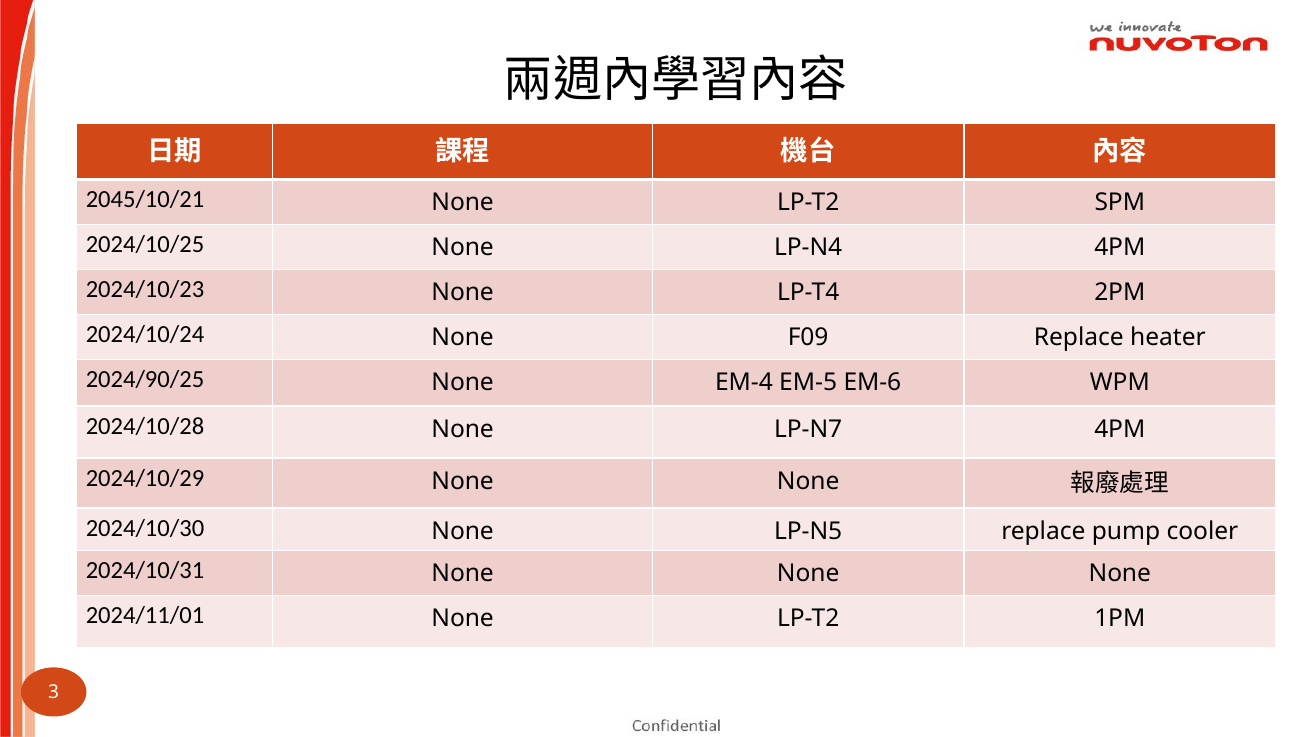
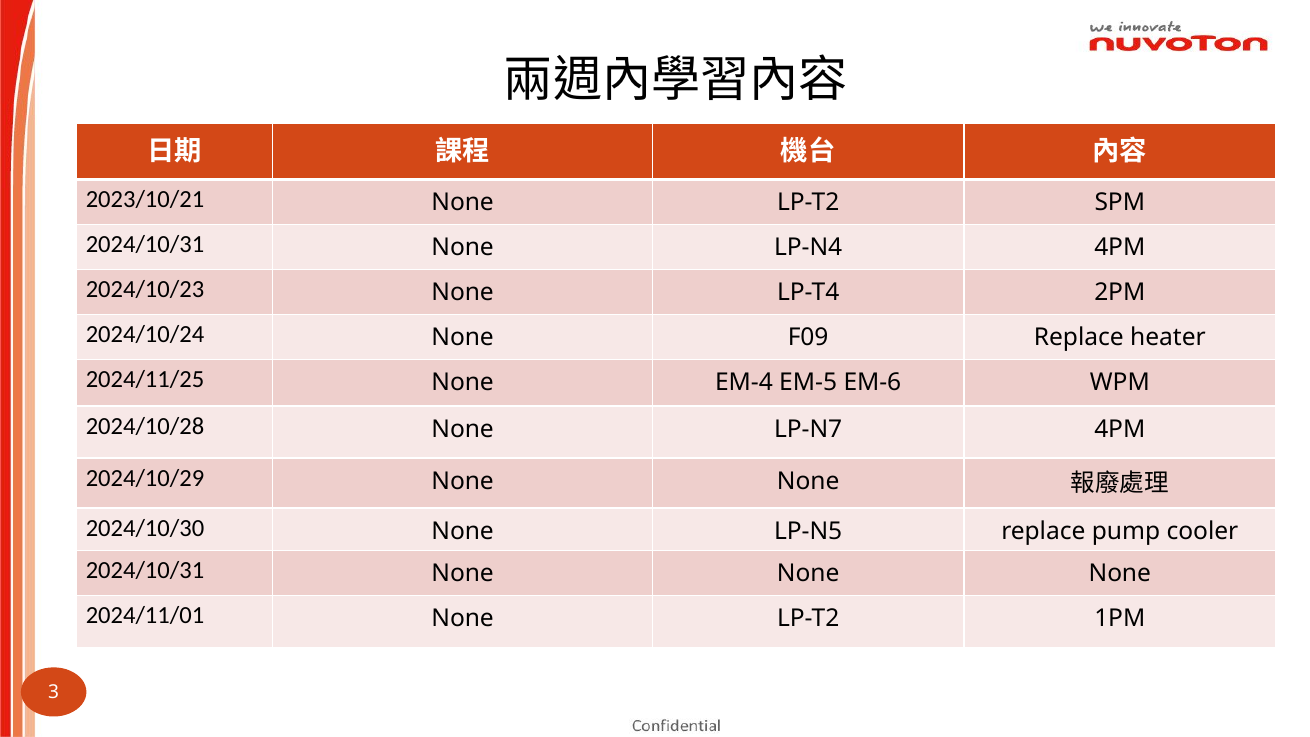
2045/10/21: 2045/10/21 -> 2023/10/21
2024/10/25 at (145, 245): 2024/10/25 -> 2024/10/31
2024/90/25: 2024/90/25 -> 2024/11/25
